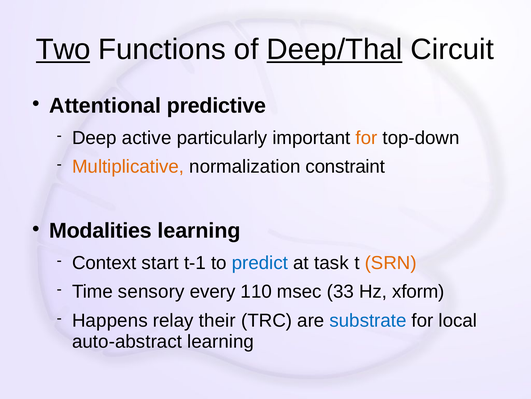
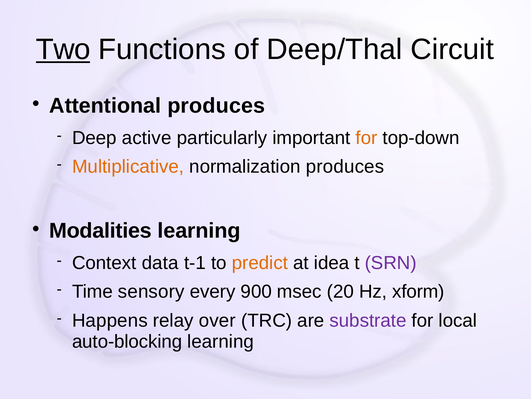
Deep/Thal underline: present -> none
Attentional predictive: predictive -> produces
normalization constraint: constraint -> produces
start: start -> data
predict colour: blue -> orange
task: task -> idea
SRN colour: orange -> purple
110: 110 -> 900
33: 33 -> 20
their: their -> over
substrate colour: blue -> purple
auto-abstract: auto-abstract -> auto-blocking
